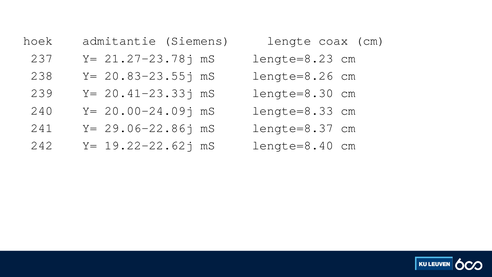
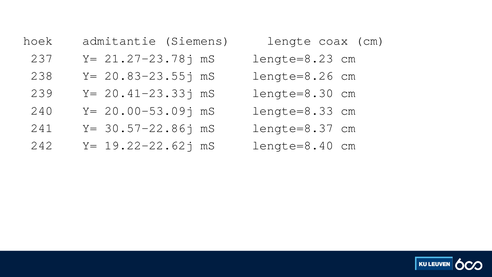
20.00-24.09j: 20.00-24.09j -> 20.00-53.09j
29.06-22.86j: 29.06-22.86j -> 30.57-22.86j
